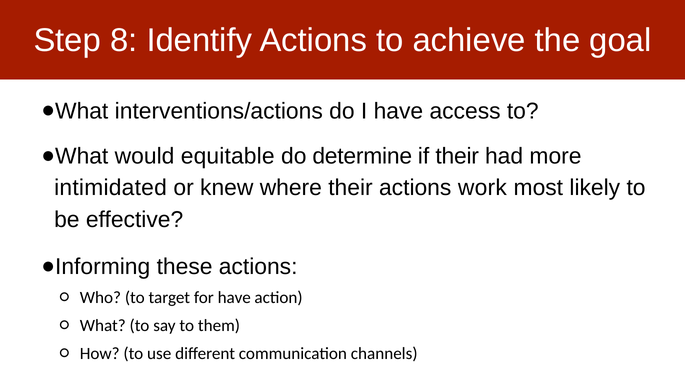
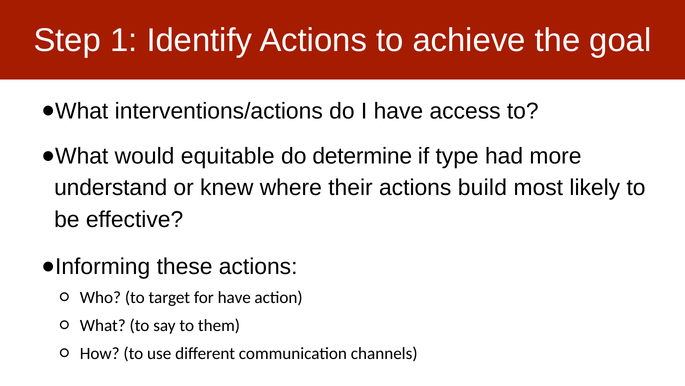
8: 8 -> 1
if their: their -> type
intimidated: intimidated -> understand
work: work -> build
